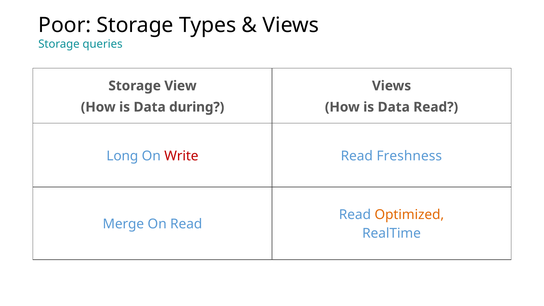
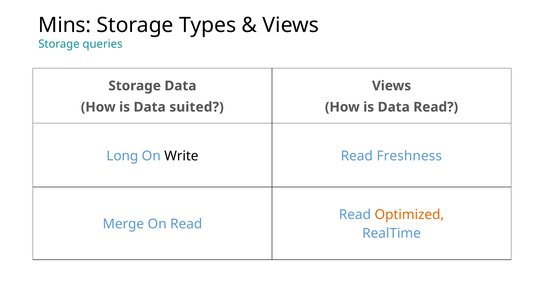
Poor: Poor -> Mins
Storage View: View -> Data
during: during -> suited
Write colour: red -> black
